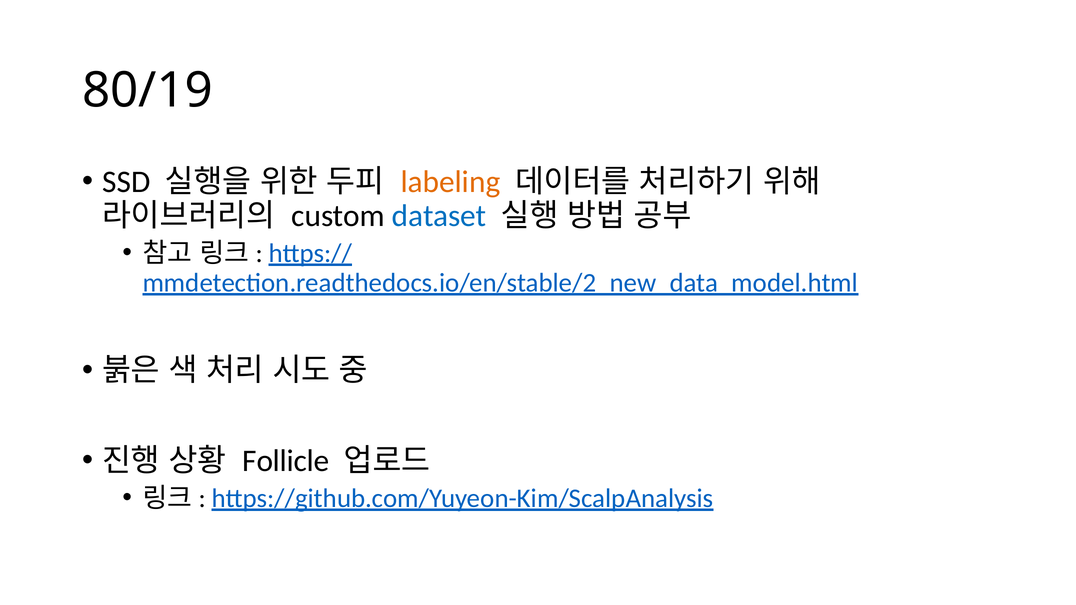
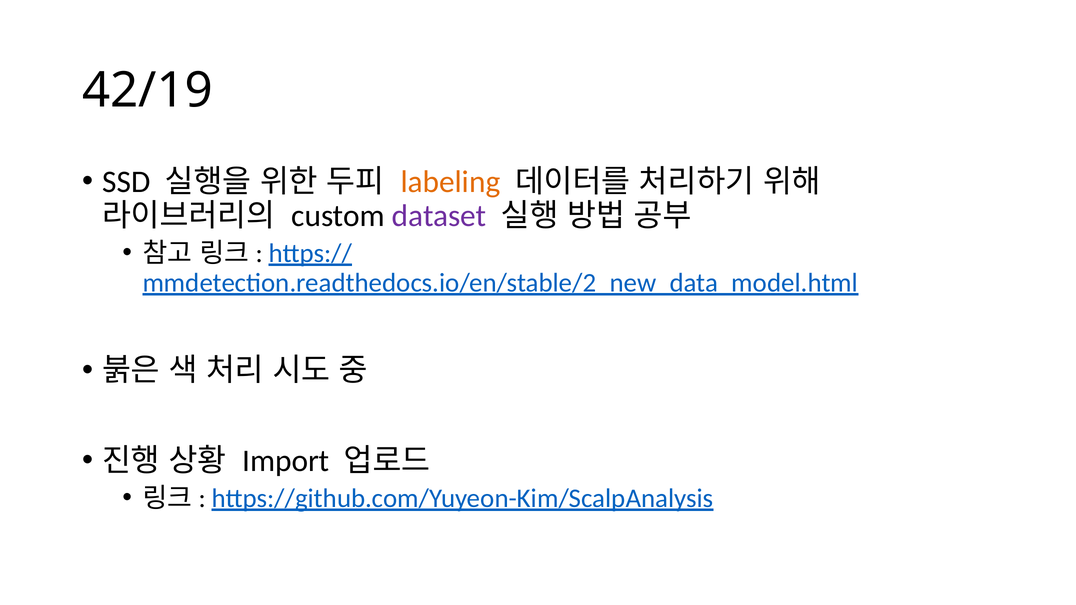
80/19: 80/19 -> 42/19
dataset colour: blue -> purple
Follicle: Follicle -> Import
